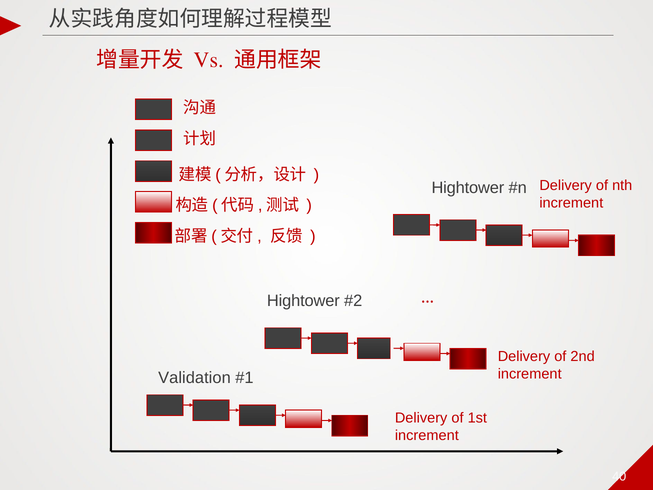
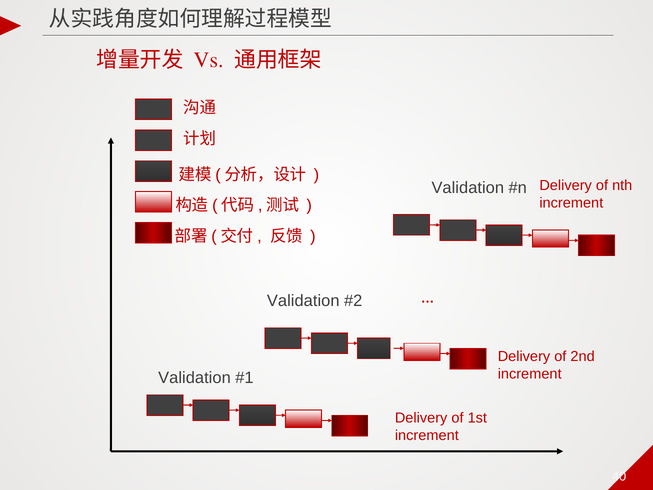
Hightower at (468, 188): Hightower -> Validation
Hightower at (303, 301): Hightower -> Validation
